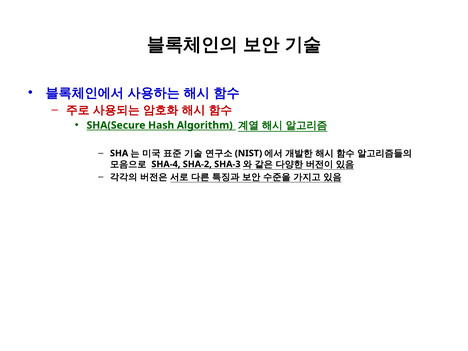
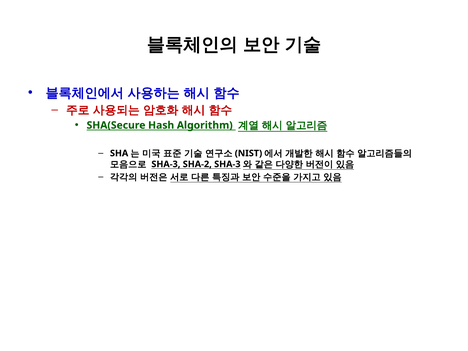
SHA-4 at (166, 164): SHA-4 -> SHA-3
